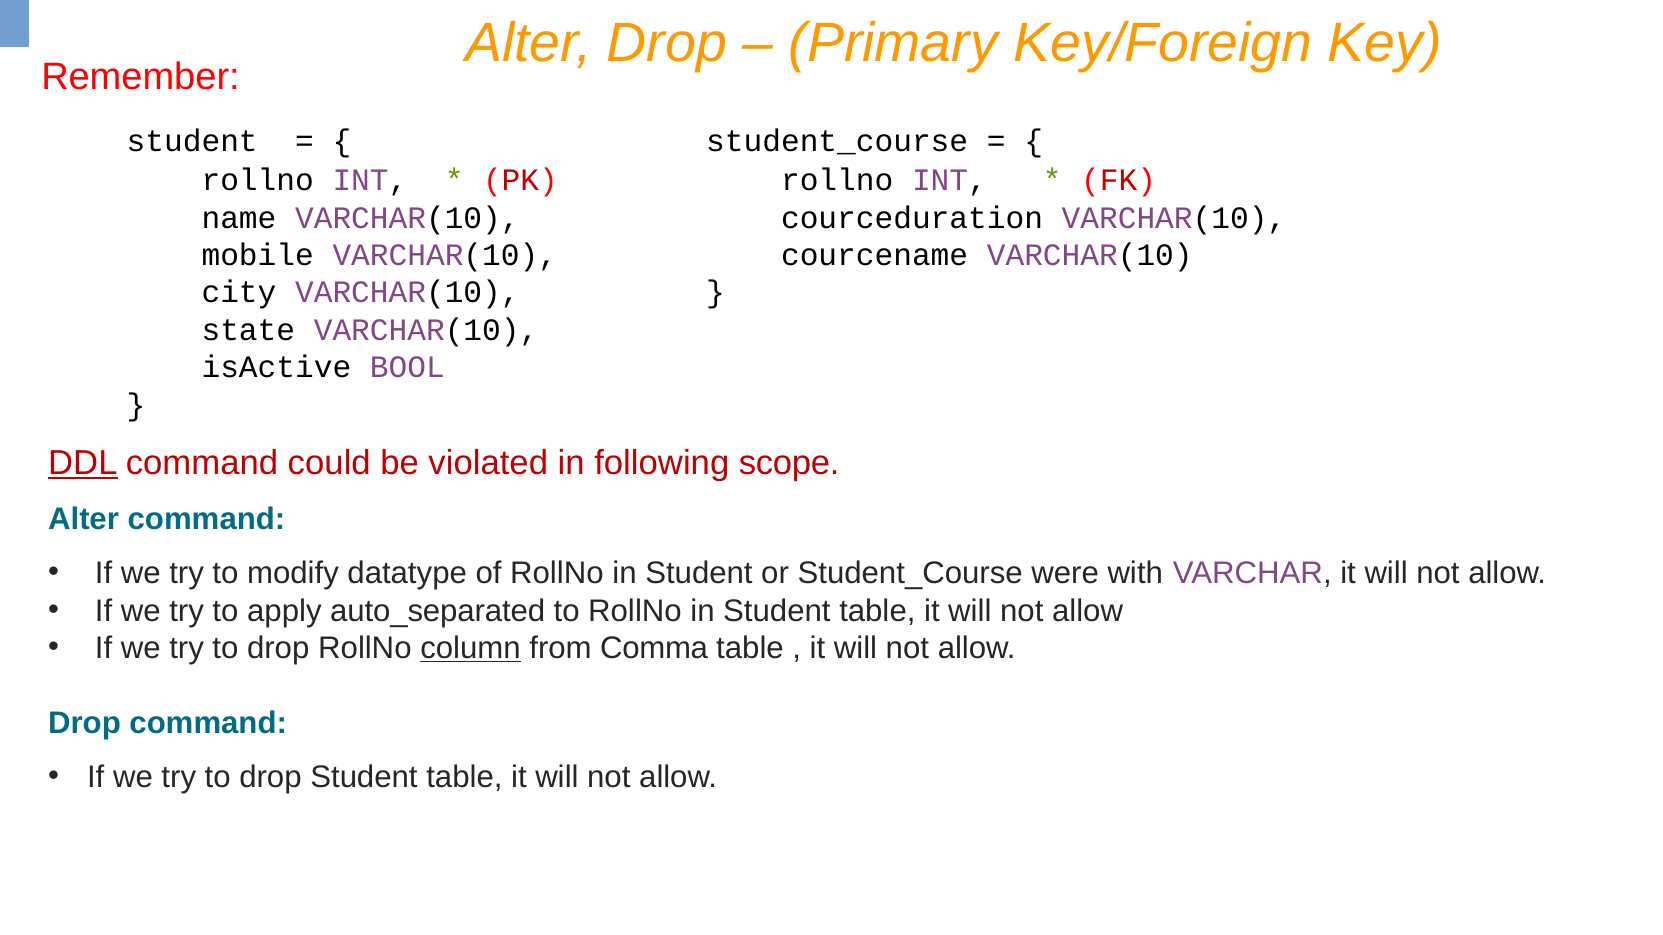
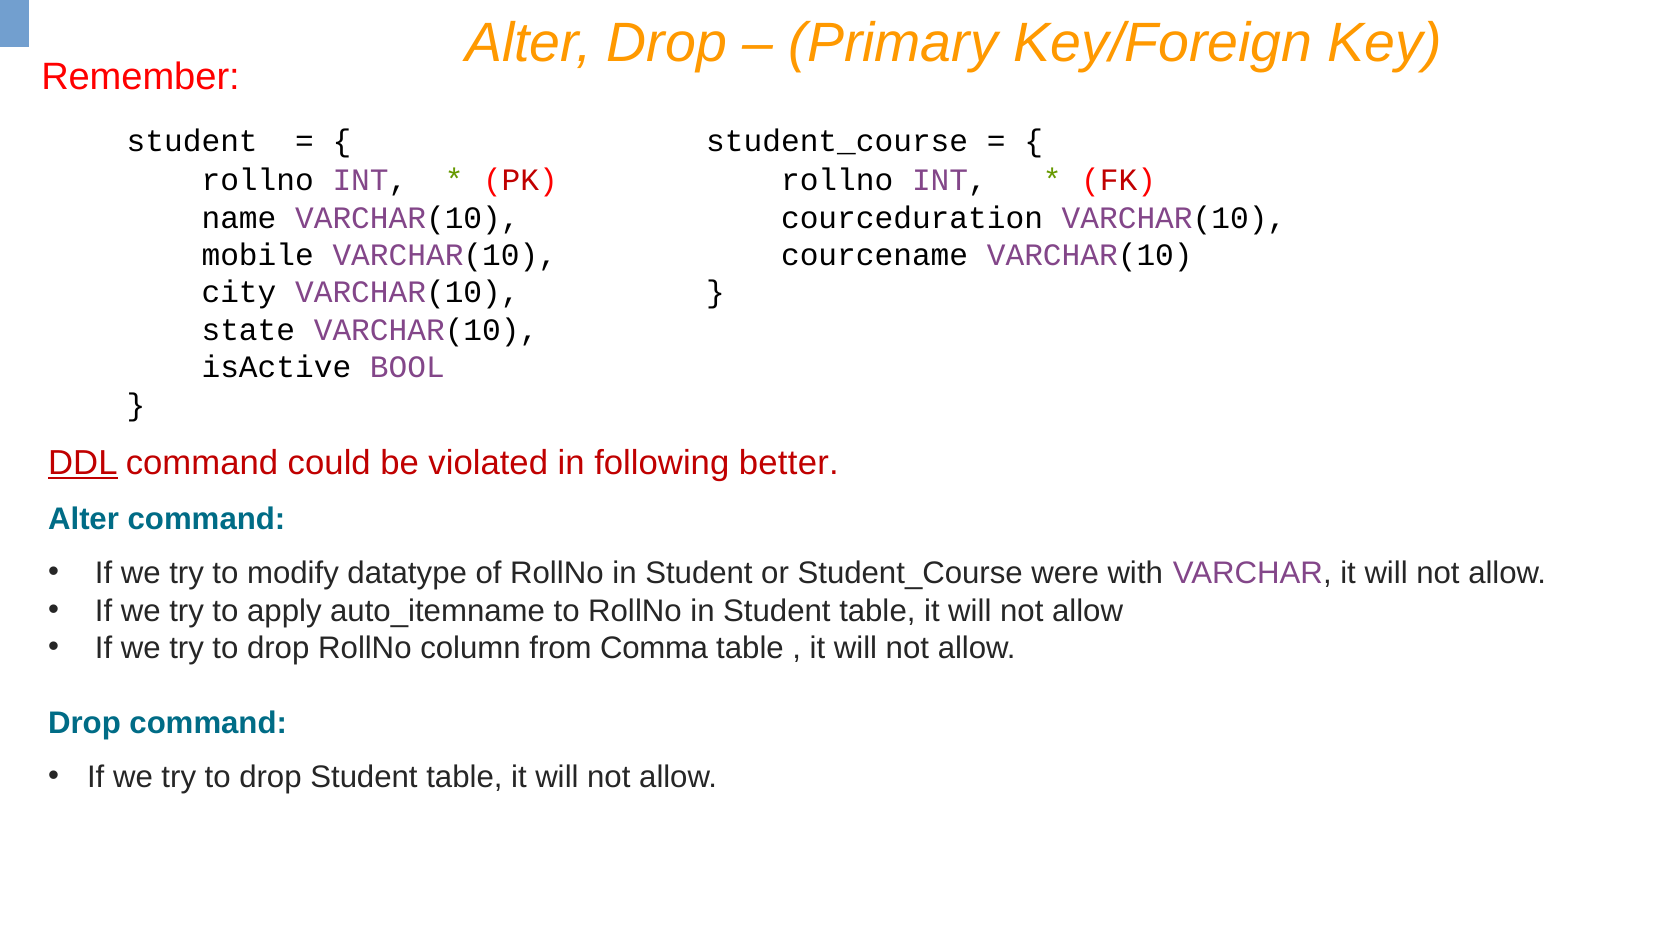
scope: scope -> better
auto_separated: auto_separated -> auto_itemname
column underline: present -> none
